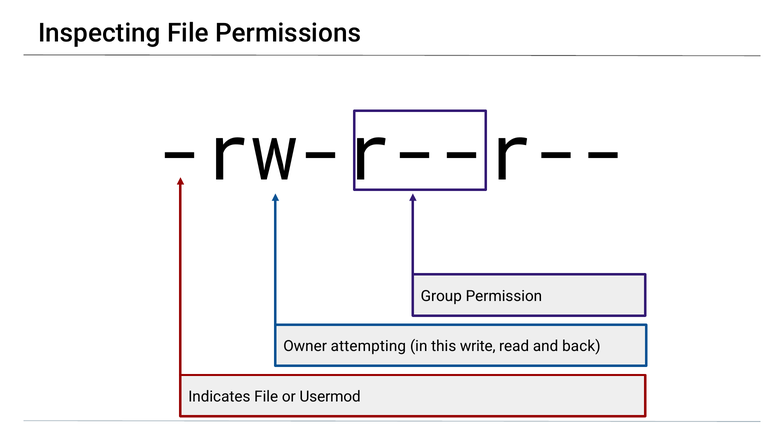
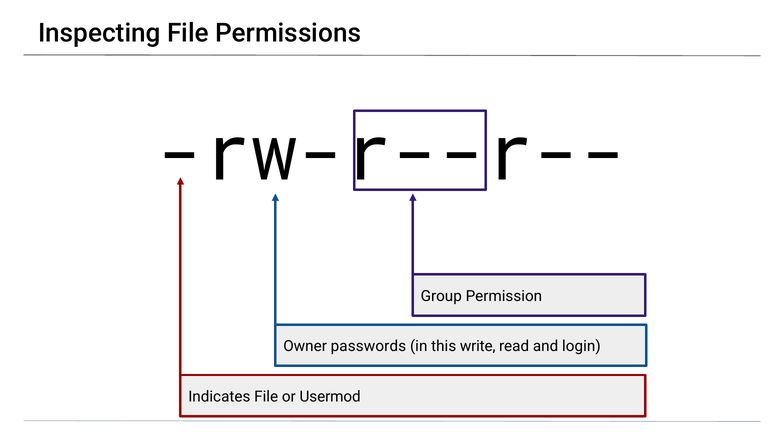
attempting: attempting -> passwords
back: back -> login
